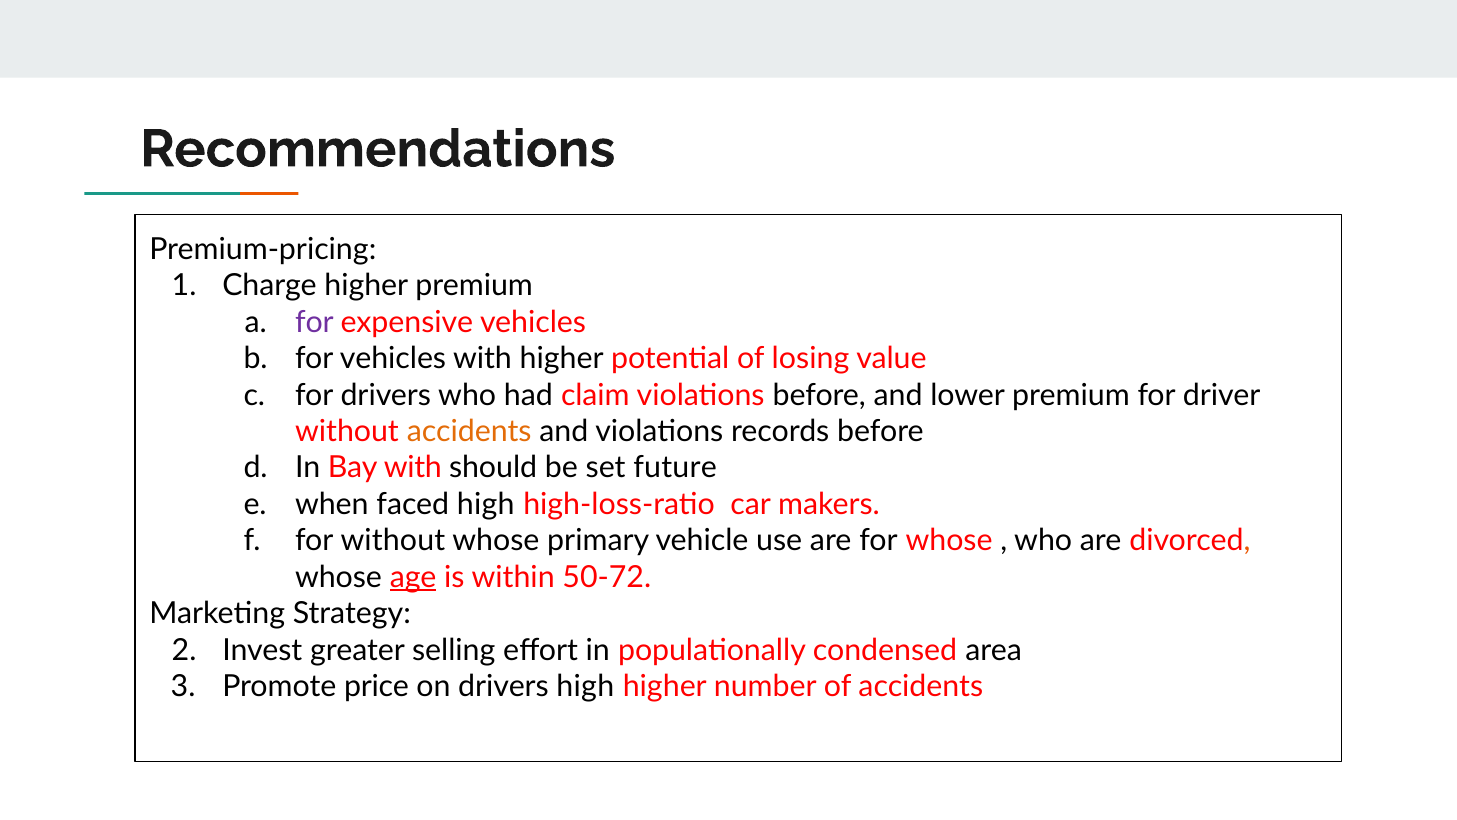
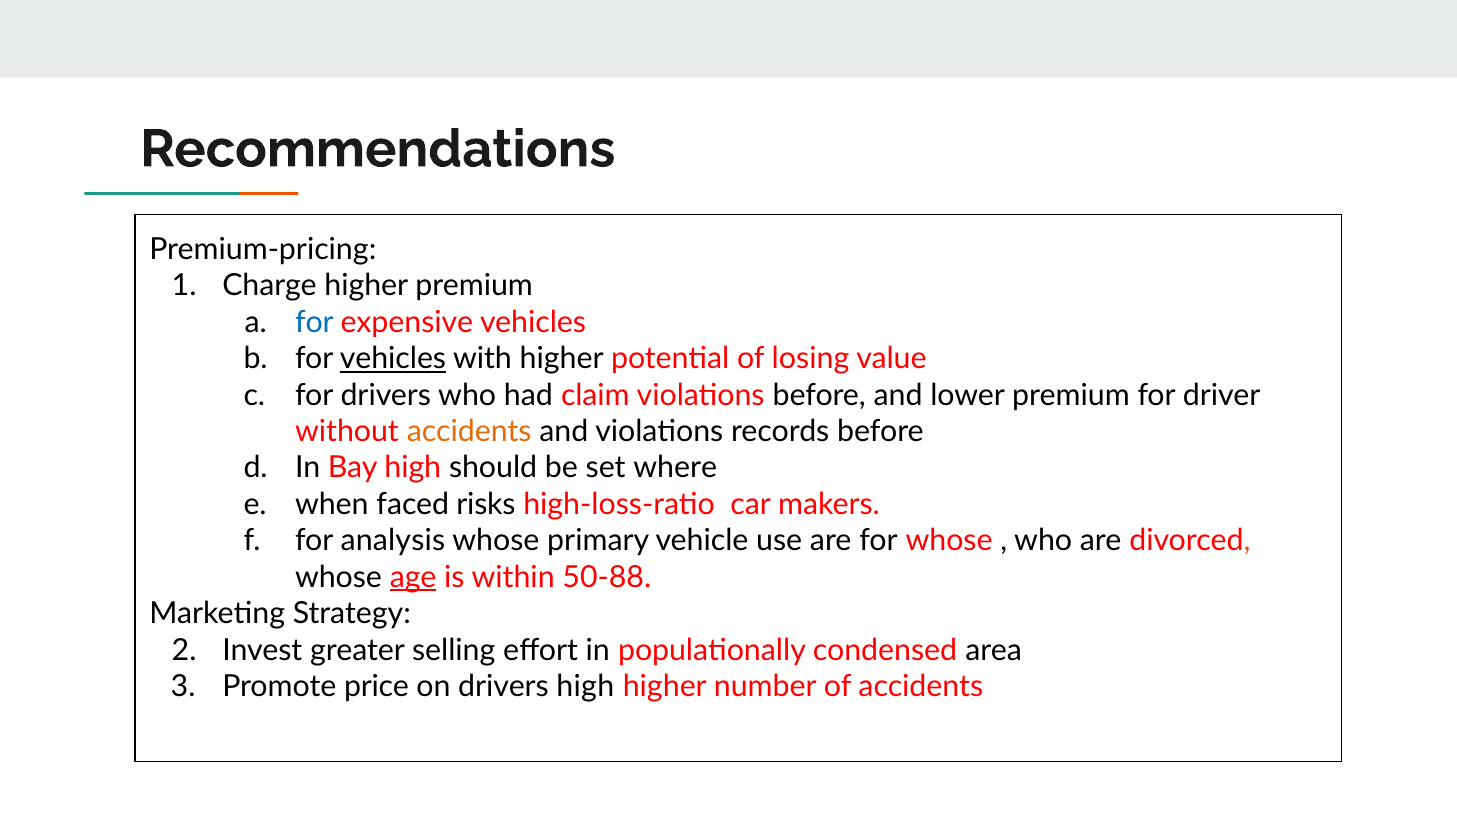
for at (314, 322) colour: purple -> blue
vehicles at (393, 358) underline: none -> present
Bay with: with -> high
future: future -> where
faced high: high -> risks
for without: without -> analysis
50-72: 50-72 -> 50-88
